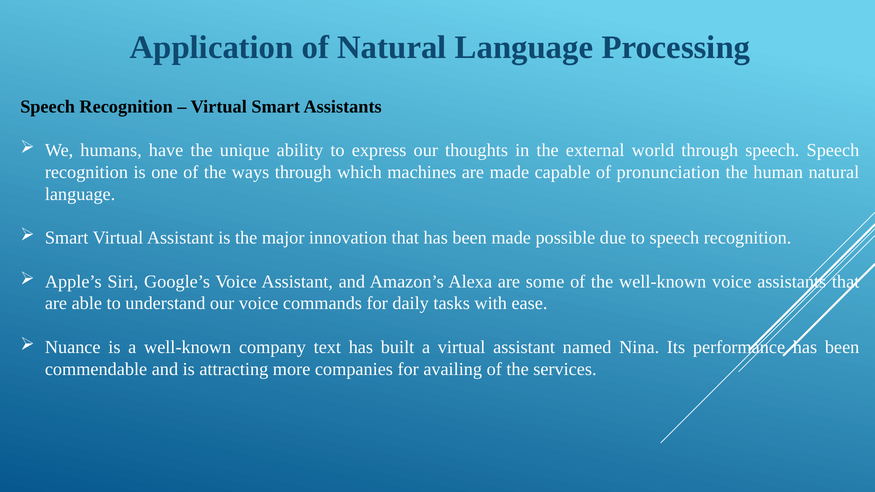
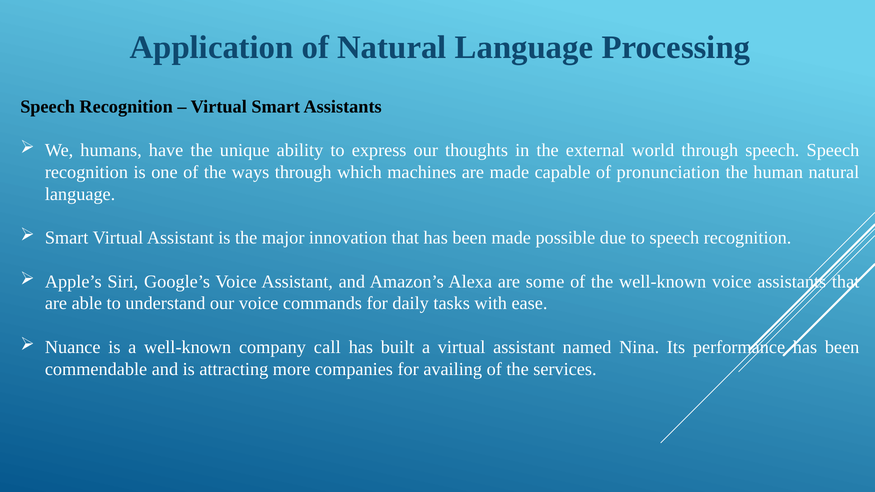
text: text -> call
